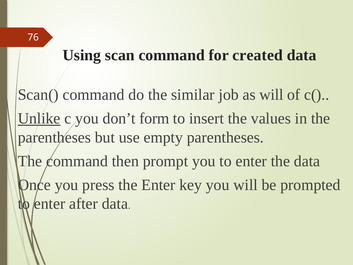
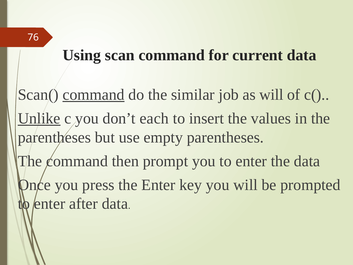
created: created -> current
command at (94, 95) underline: none -> present
form: form -> each
